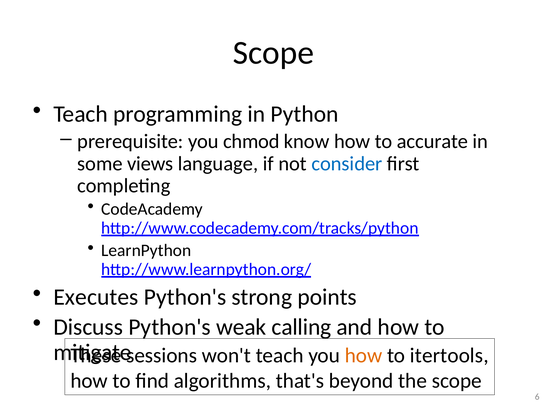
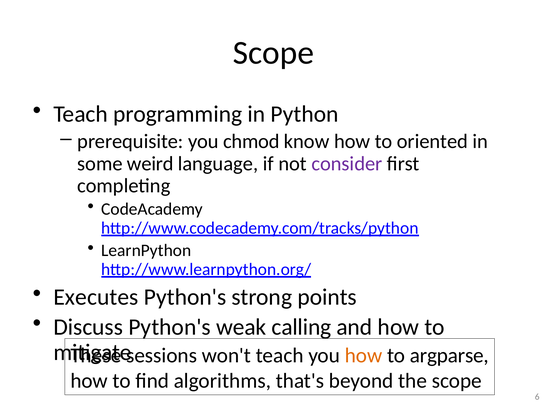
accurate: accurate -> oriented
views: views -> weird
consider colour: blue -> purple
itertools: itertools -> argparse
